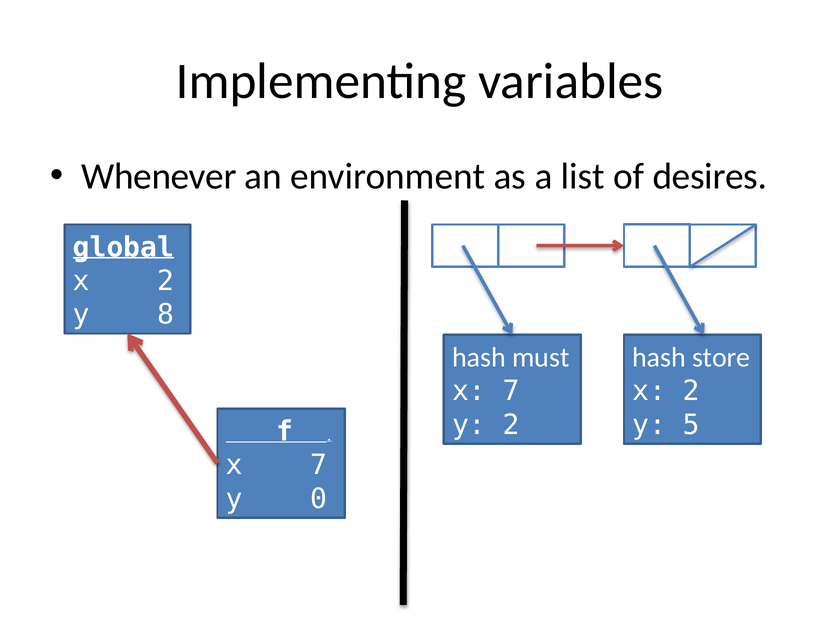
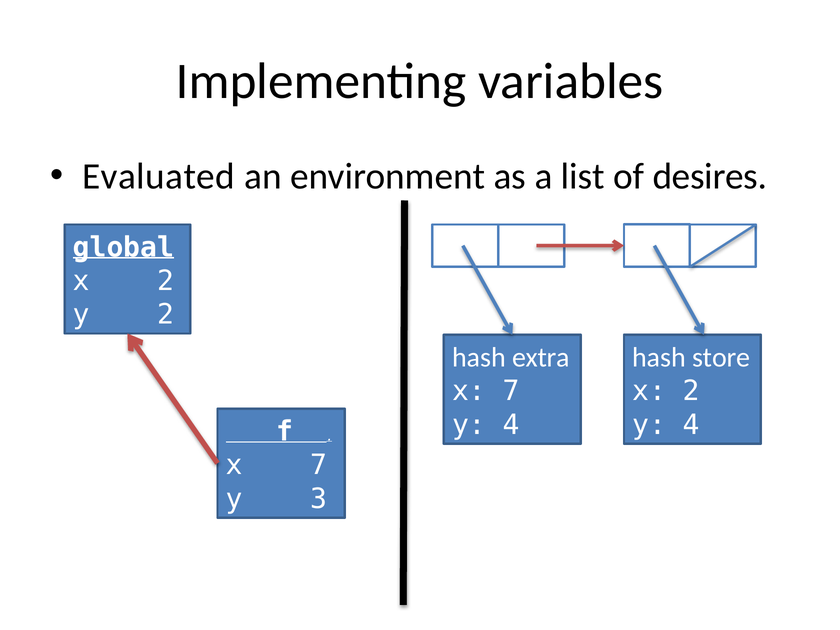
Whenever: Whenever -> Evaluated
y 8: 8 -> 2
must: must -> extra
2 at (511, 425): 2 -> 4
5 at (691, 425): 5 -> 4
0: 0 -> 3
